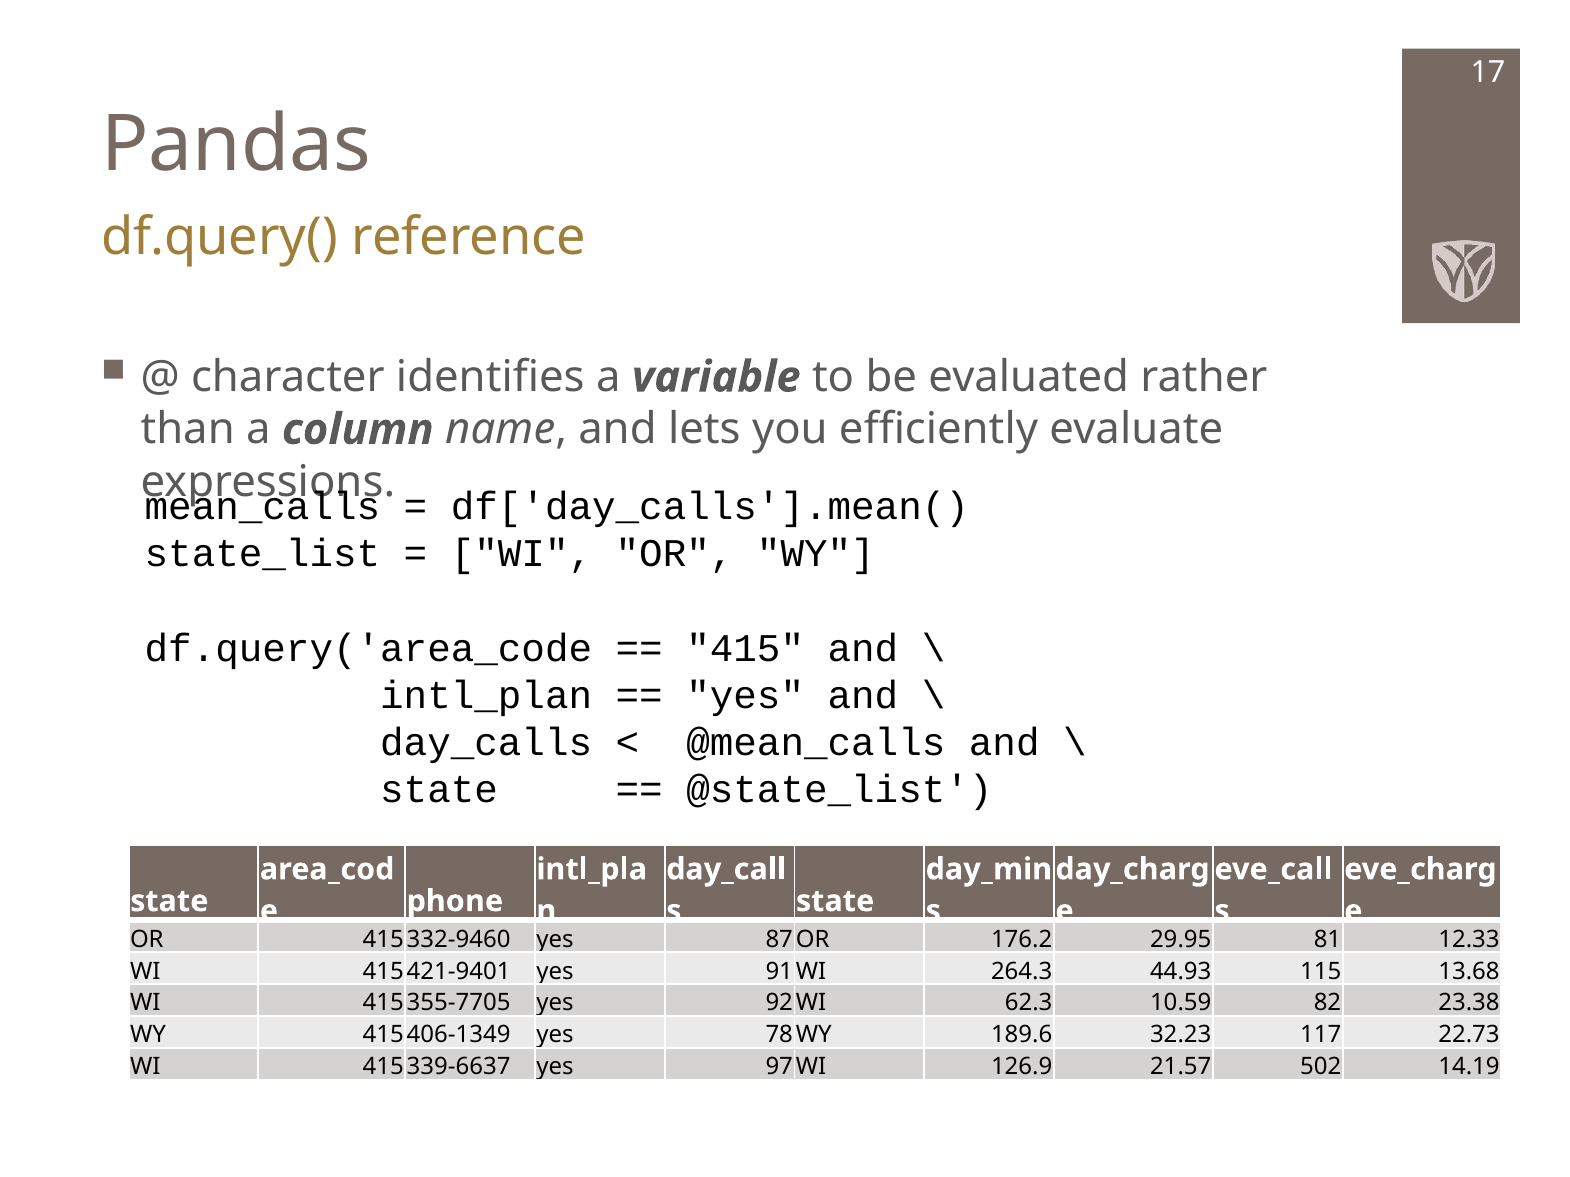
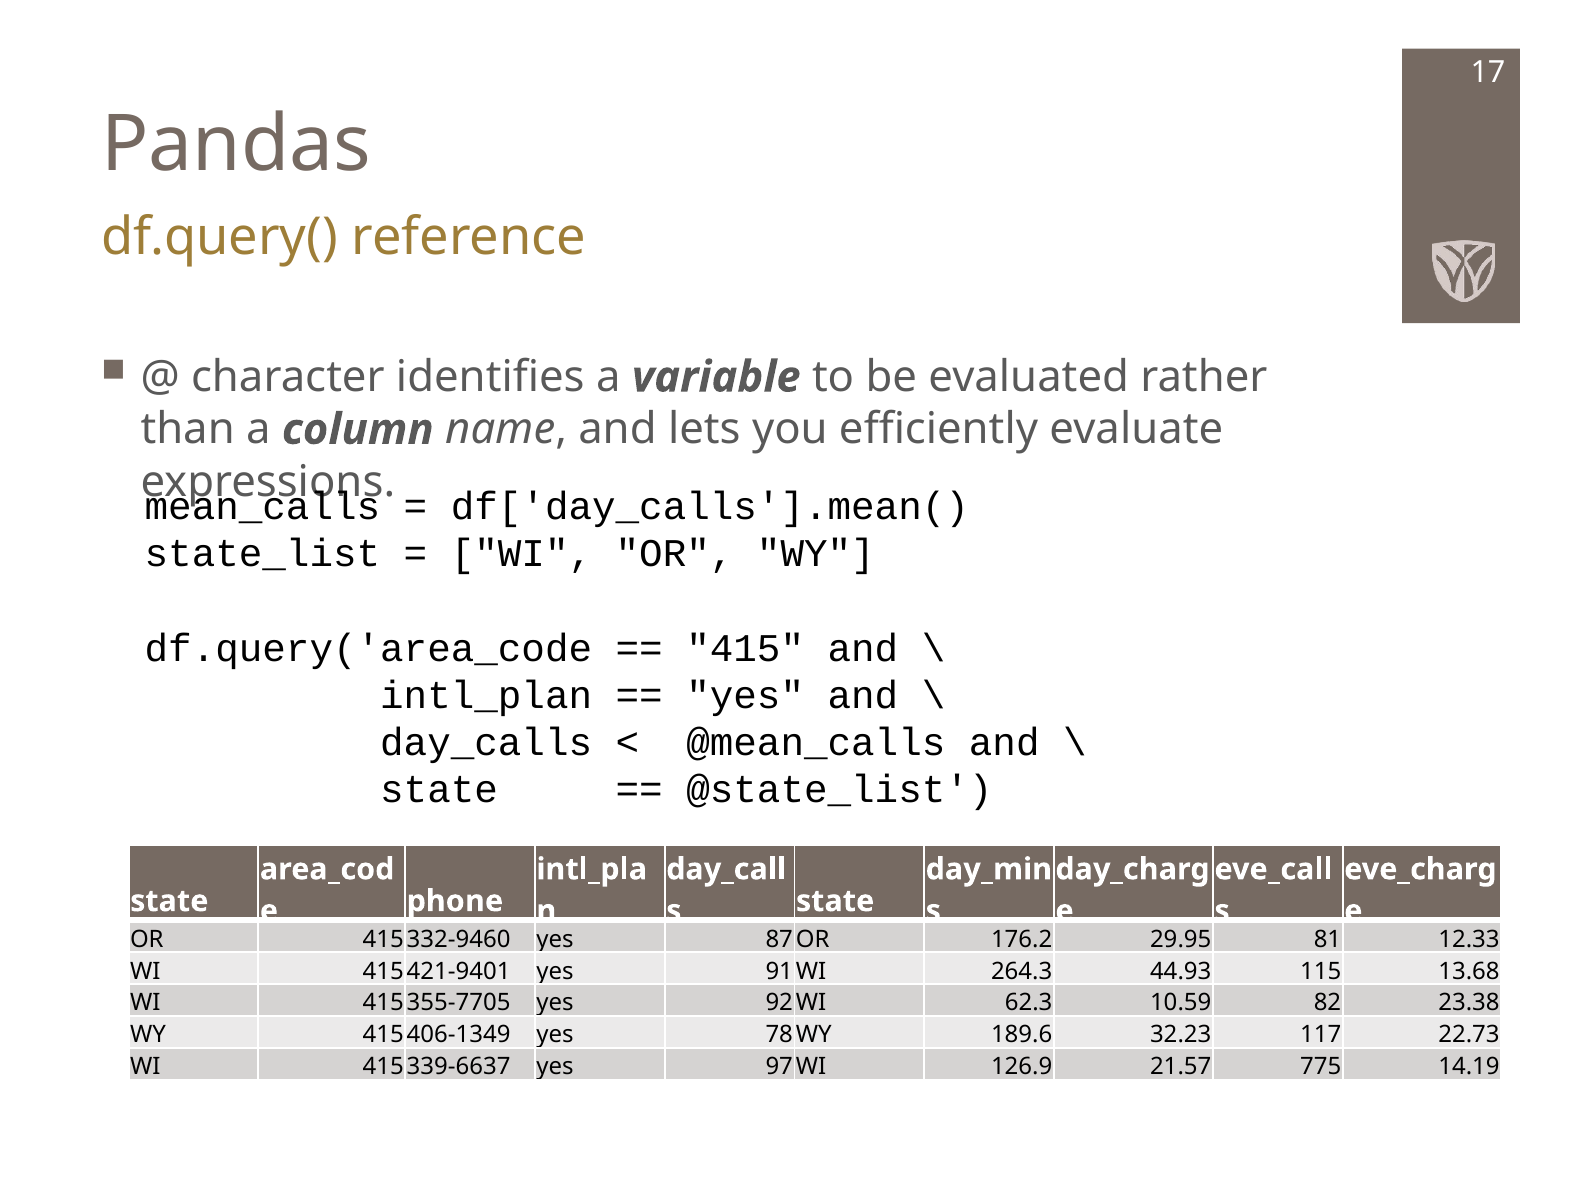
502: 502 -> 775
